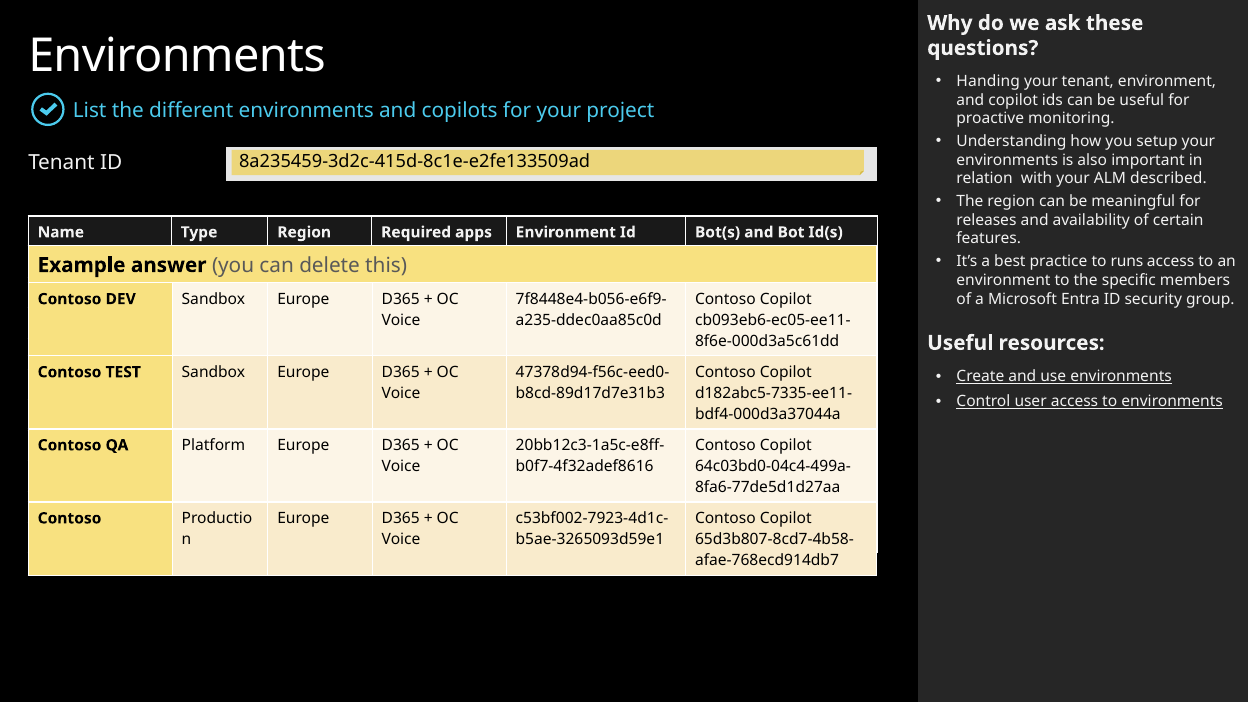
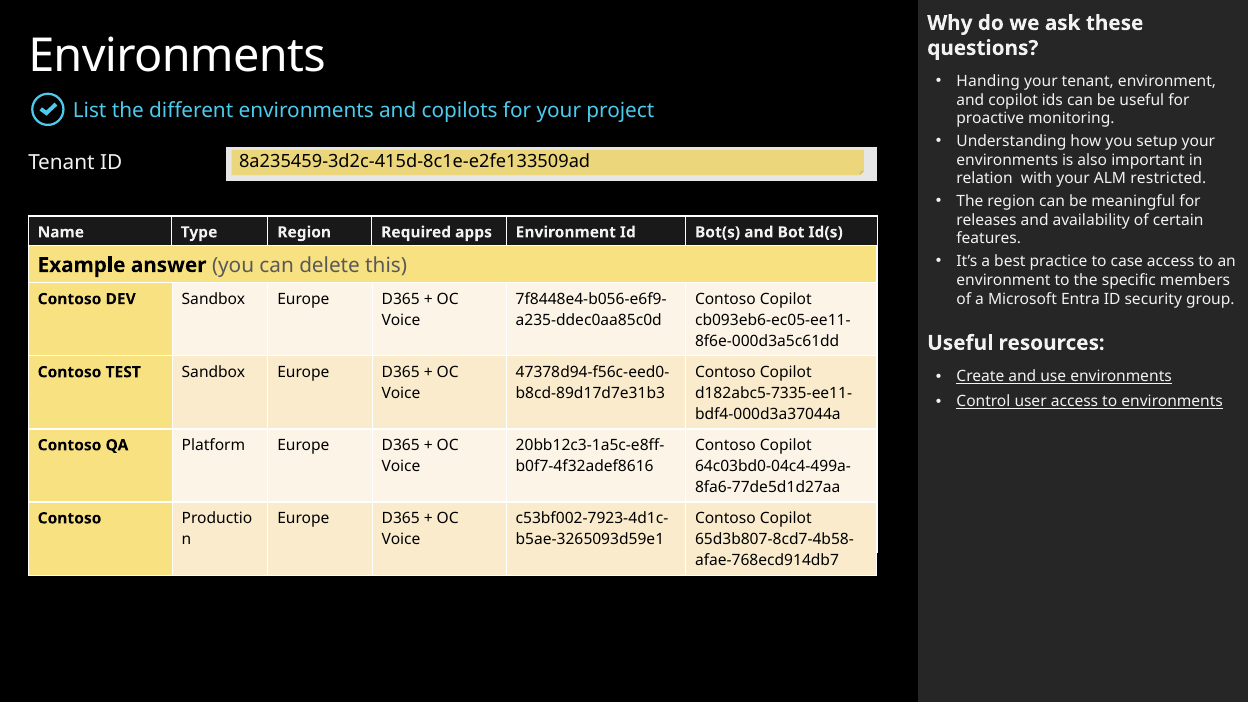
described: described -> restricted
runs: runs -> case
